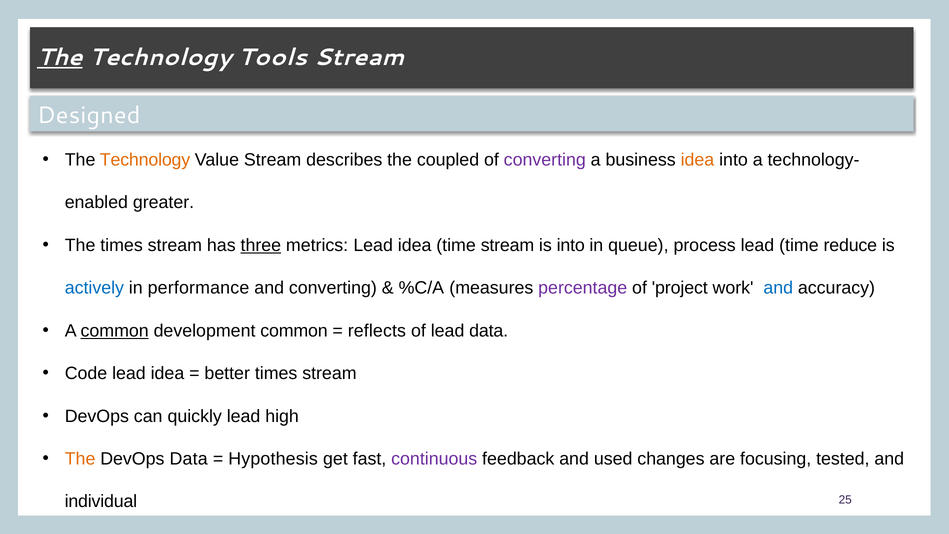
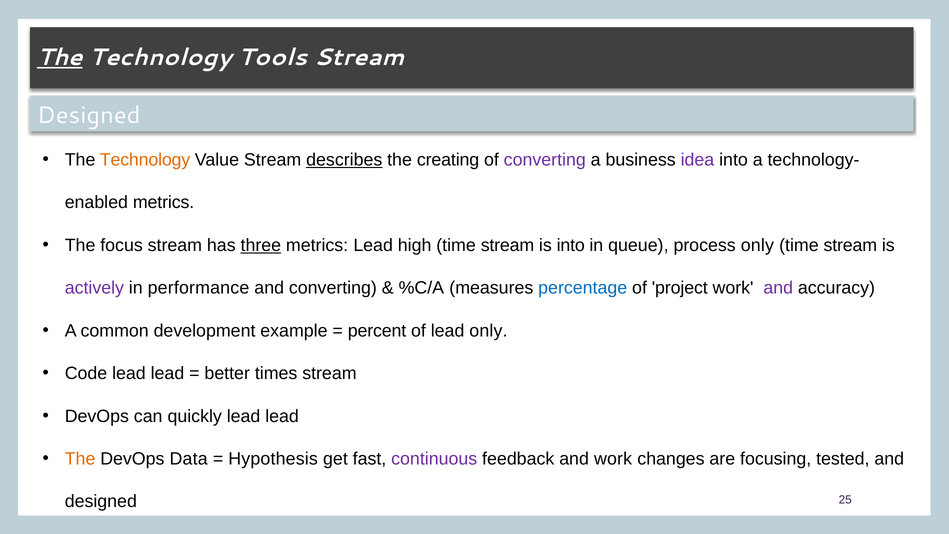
describes underline: none -> present
coupled: coupled -> creating
idea at (697, 160) colour: orange -> purple
greater at (164, 202): greater -> metrics
The times: times -> focus
metrics Lead idea: idea -> high
process lead: lead -> only
reduce at (850, 245): reduce -> stream
actively colour: blue -> purple
percentage colour: purple -> blue
and at (778, 288) colour: blue -> purple
common at (115, 331) underline: present -> none
development common: common -> example
reflects: reflects -> percent
lead data: data -> only
idea at (167, 373): idea -> lead
high at (282, 416): high -> lead
and used: used -> work
individual at (101, 501): individual -> designed
